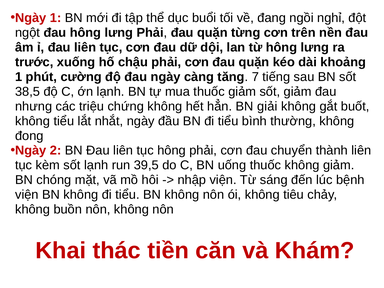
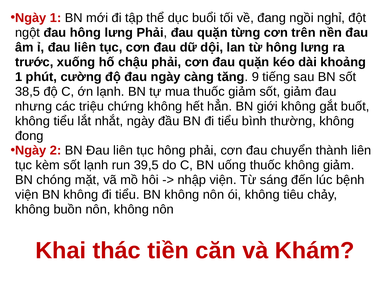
7: 7 -> 9
giải: giải -> giới
